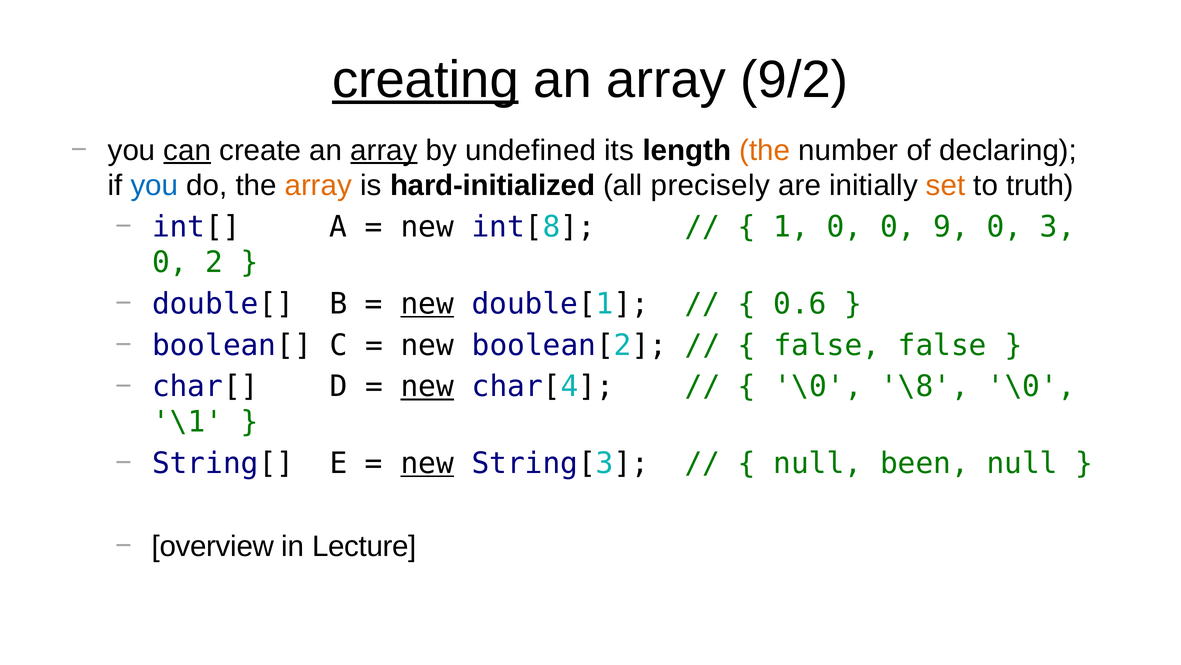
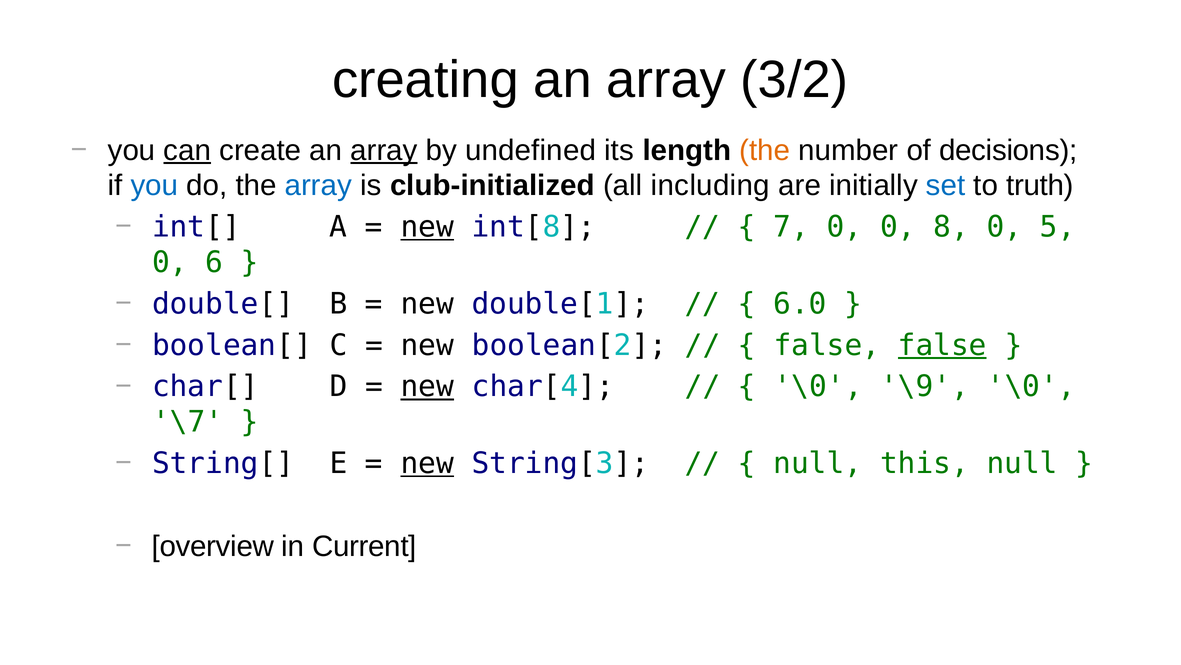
creating underline: present -> none
9/2: 9/2 -> 3/2
declaring: declaring -> decisions
array at (318, 186) colour: orange -> blue
hard-initialized: hard-initialized -> club-initialized
precisely: precisely -> including
set colour: orange -> blue
new at (427, 227) underline: none -> present
1: 1 -> 7
9: 9 -> 8
3: 3 -> 5
2: 2 -> 6
new at (427, 304) underline: present -> none
0.6: 0.6 -> 6.0
false at (942, 345) underline: none -> present
\8: \8 -> \9
\1: \1 -> \7
been: been -> this
Lecture: Lecture -> Current
